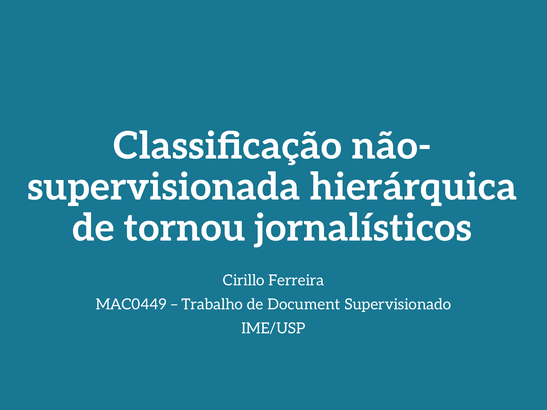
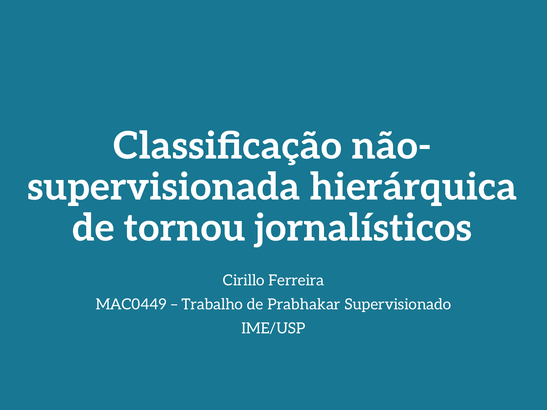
Document: Document -> Prabhakar
